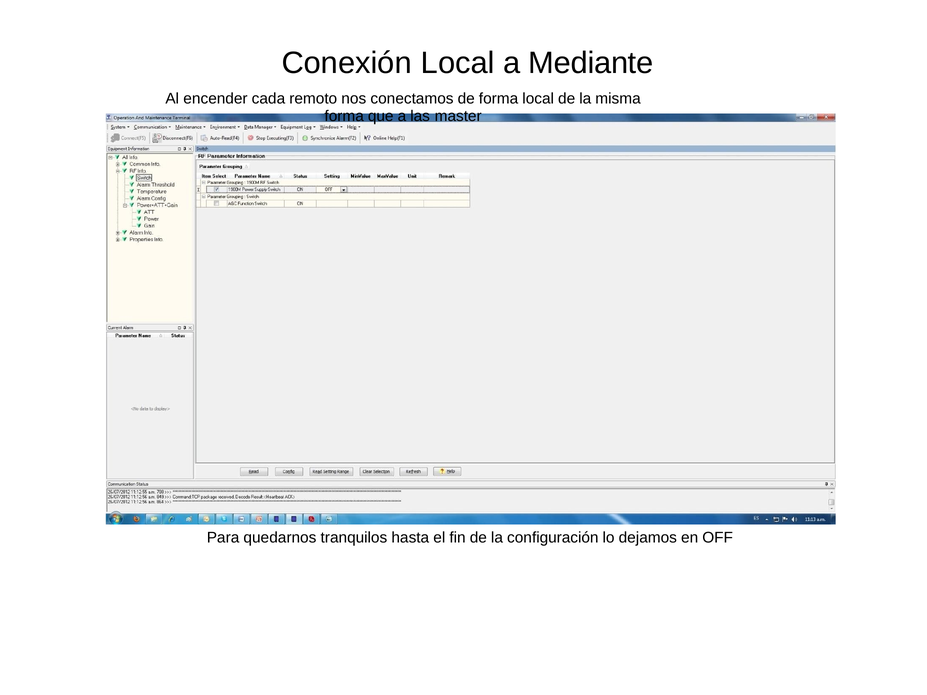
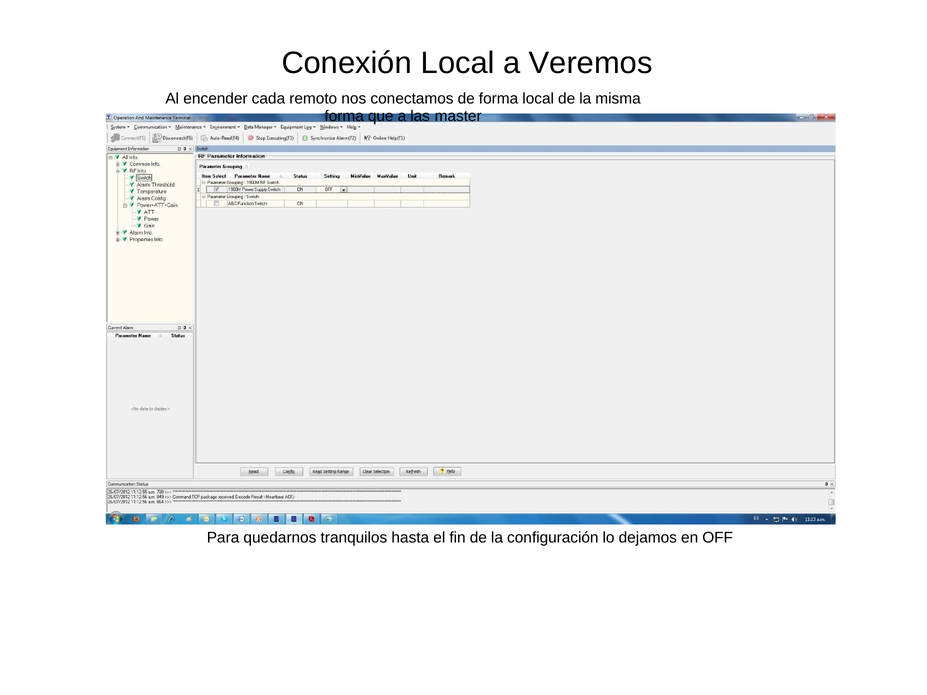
Mediante: Mediante -> Veremos
